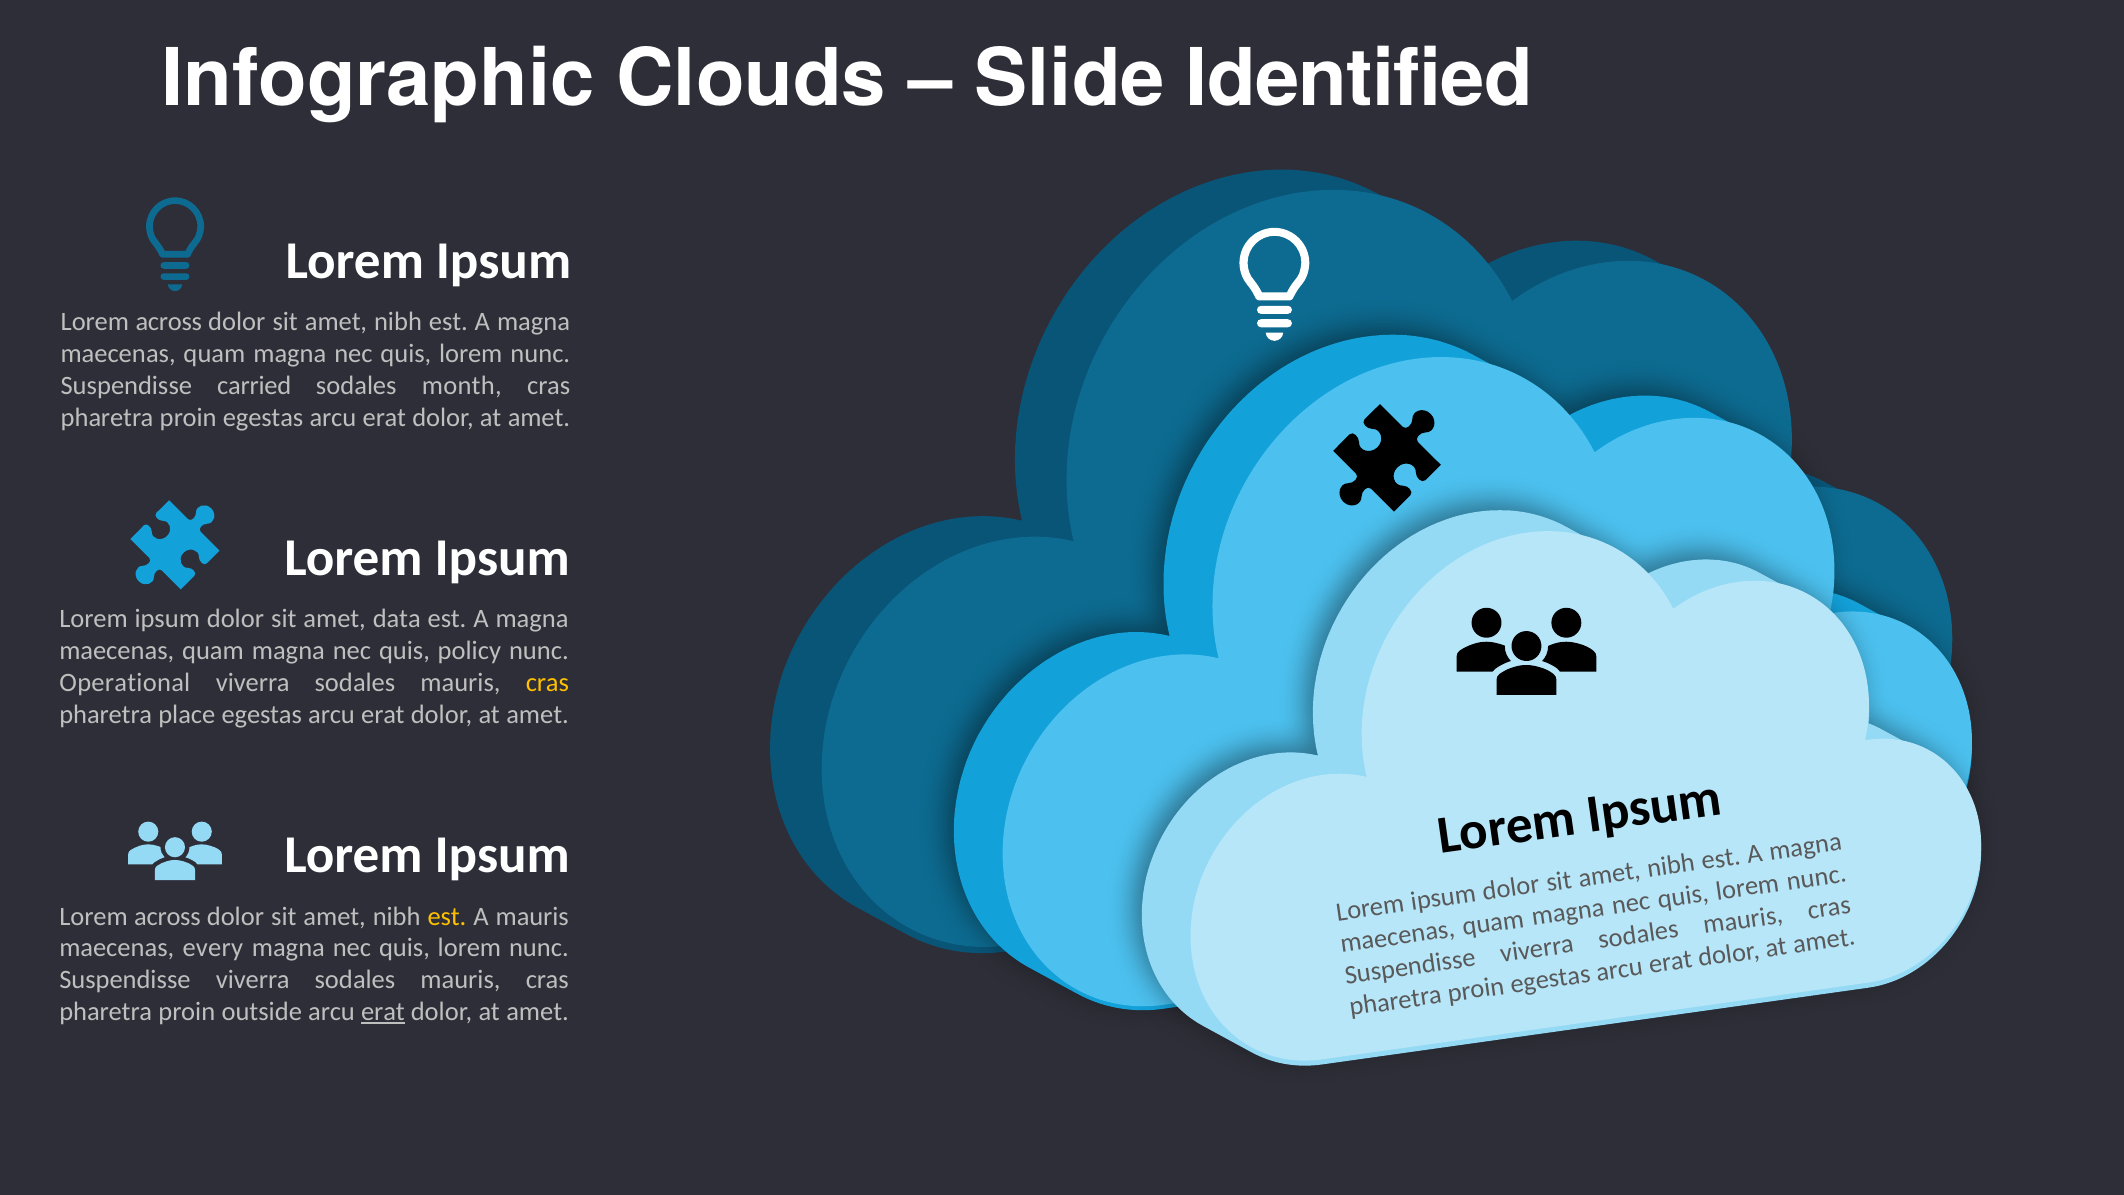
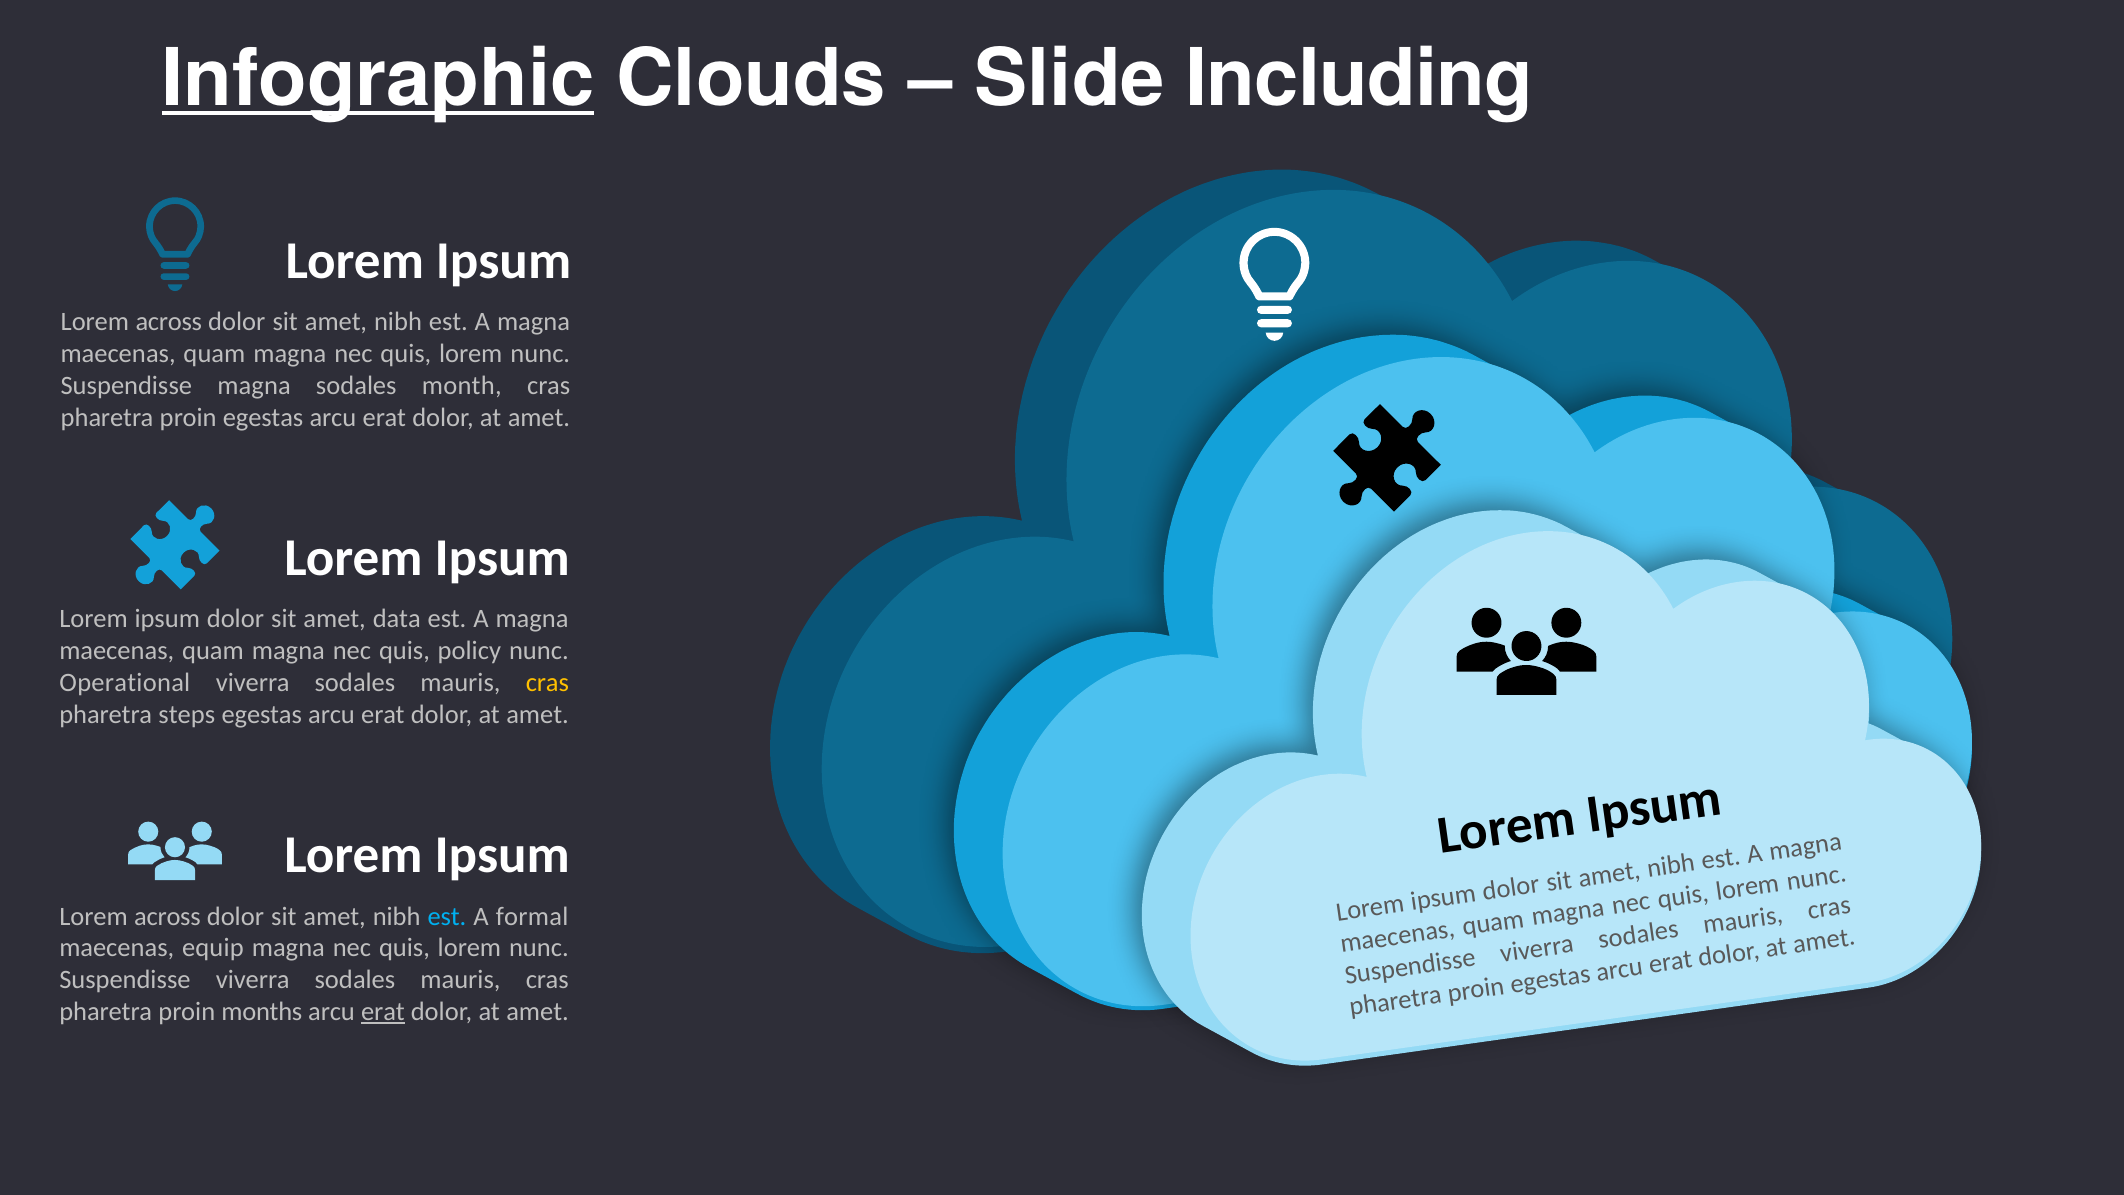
Infographic underline: none -> present
Identified: Identified -> Including
Suspendisse carried: carried -> magna
place: place -> steps
est at (447, 916) colour: yellow -> light blue
A mauris: mauris -> formal
every: every -> equip
outside: outside -> months
